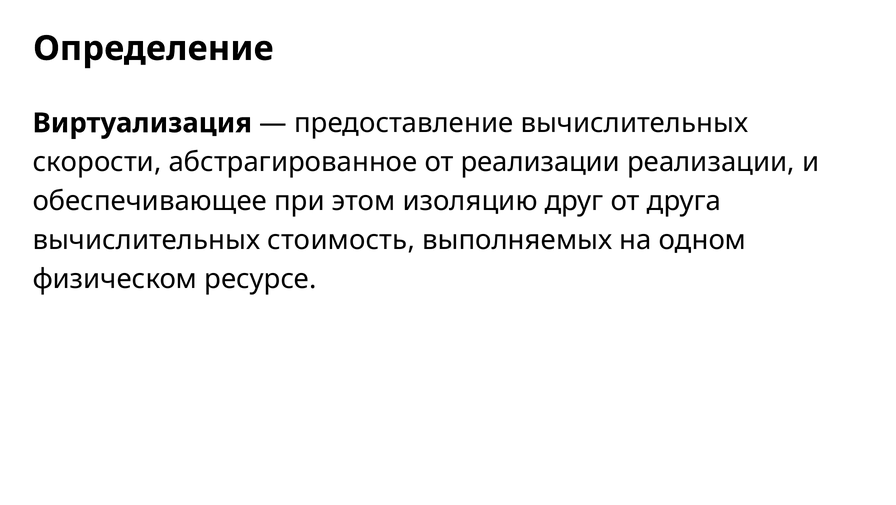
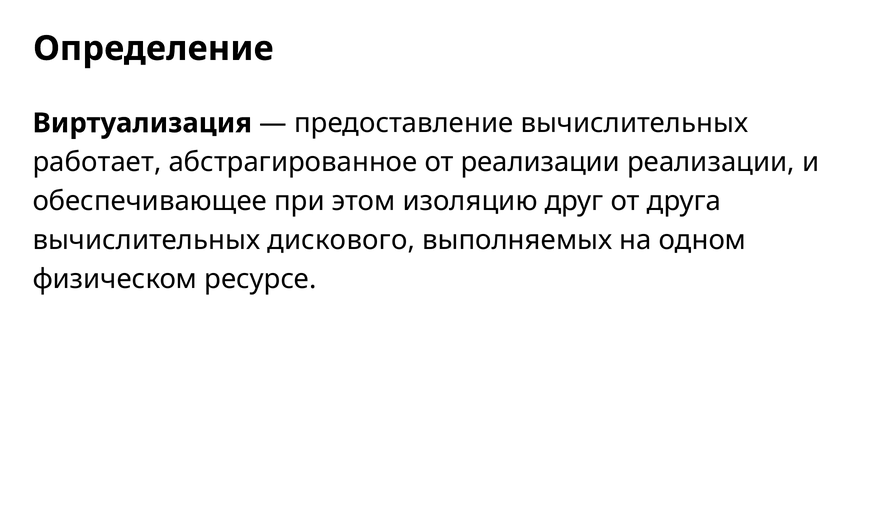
скорости: скорости -> работает
стоимость: стоимость -> дискового
